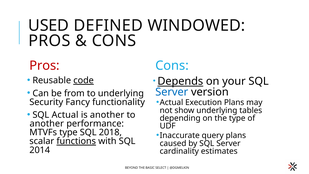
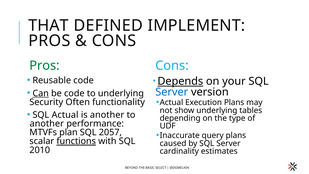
USED: USED -> THAT
WINDOWED: WINDOWED -> IMPLEMENT
Pros at (45, 66) colour: red -> green
code at (84, 80) underline: present -> none
Can underline: none -> present
be from: from -> code
Fancy: Fancy -> Often
MTVFs type: type -> plan
2018: 2018 -> 2057
2014: 2014 -> 2010
